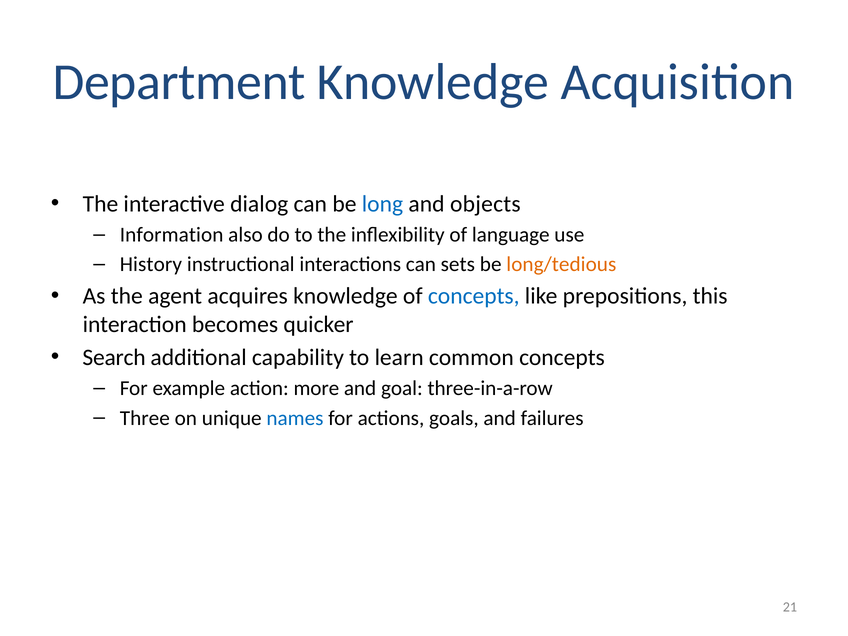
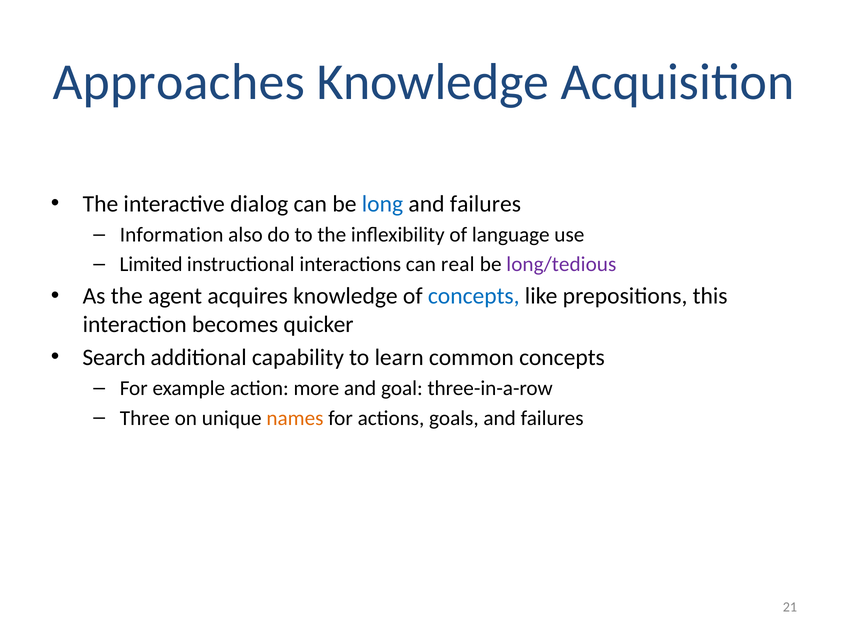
Department: Department -> Approaches
objects at (485, 204): objects -> failures
History: History -> Limited
sets: sets -> real
long/tedious colour: orange -> purple
names colour: blue -> orange
